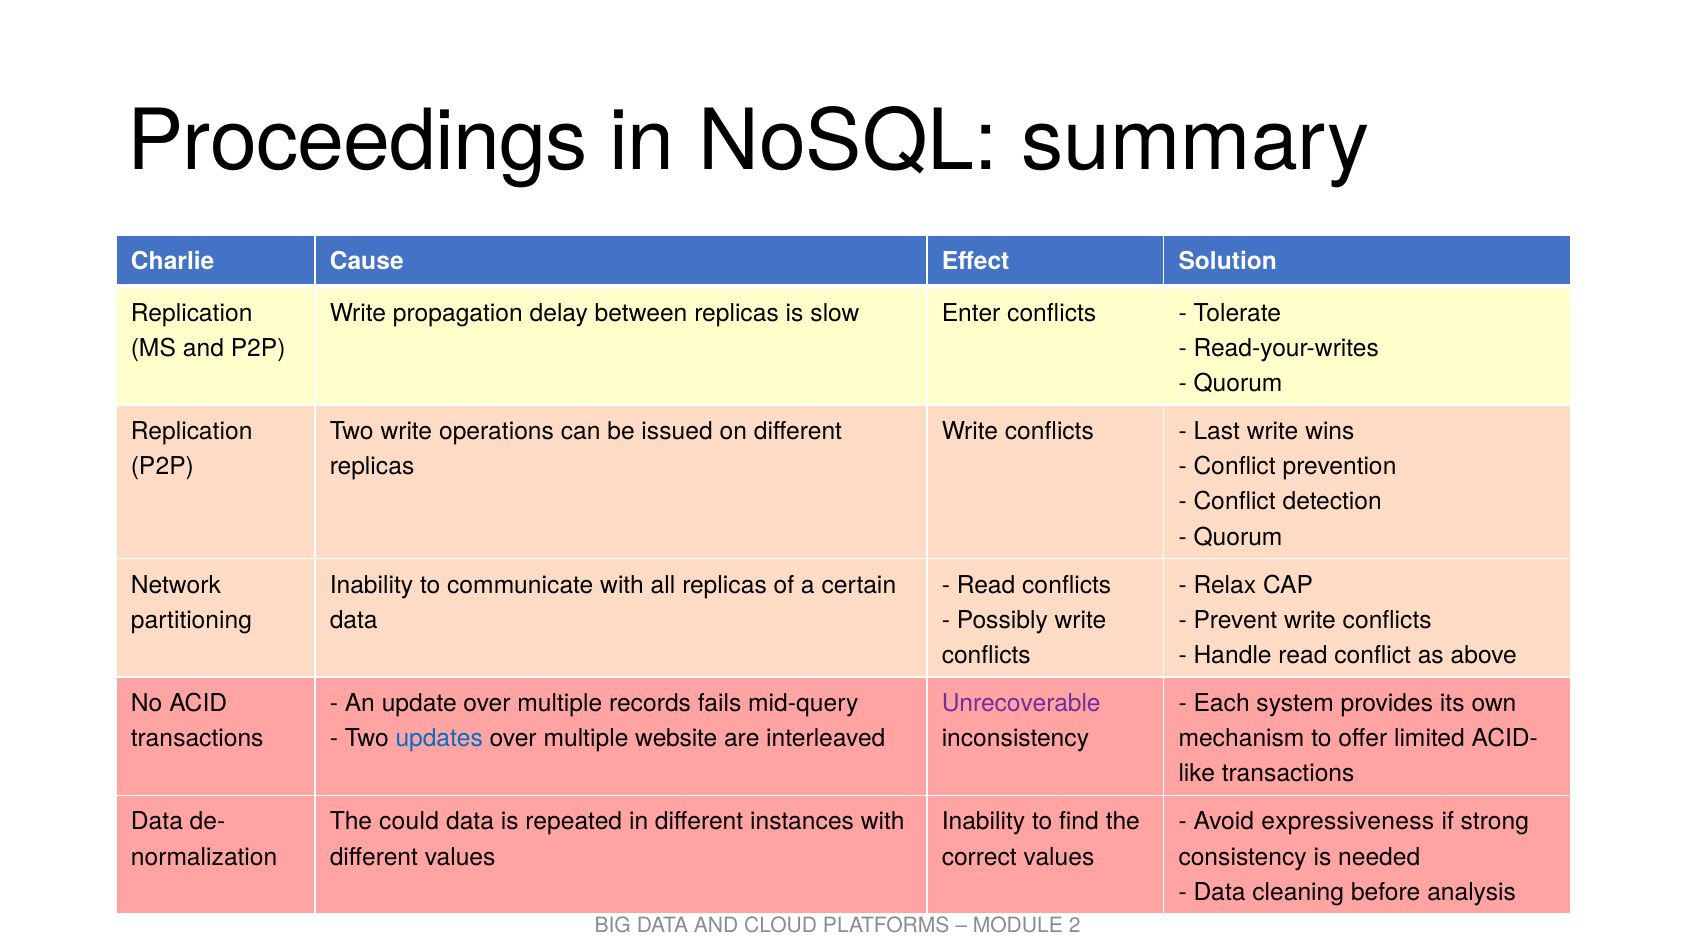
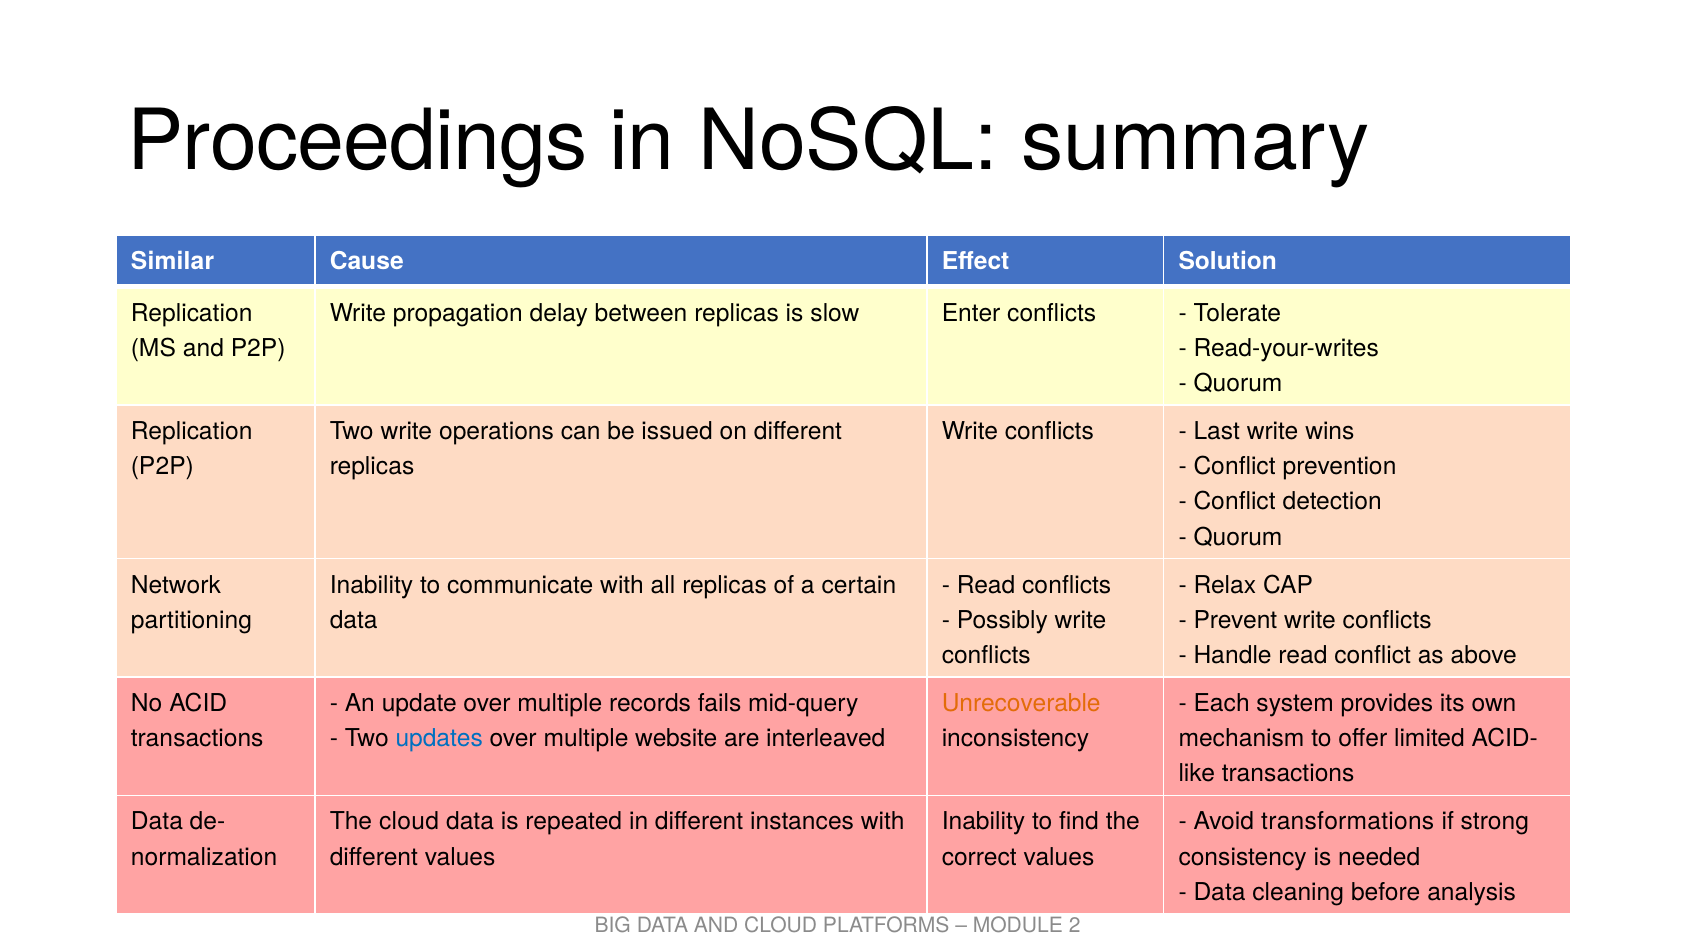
Charlie: Charlie -> Similar
Unrecoverable colour: purple -> orange
The could: could -> cloud
expressiveness: expressiveness -> transformations
